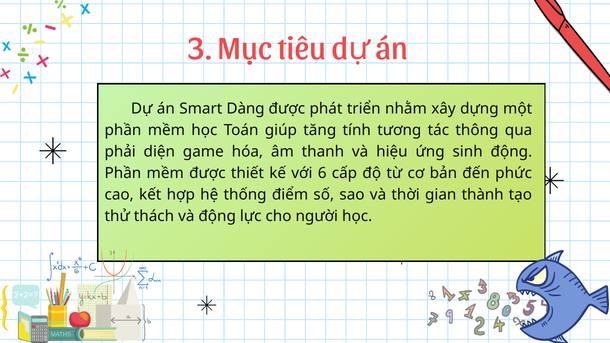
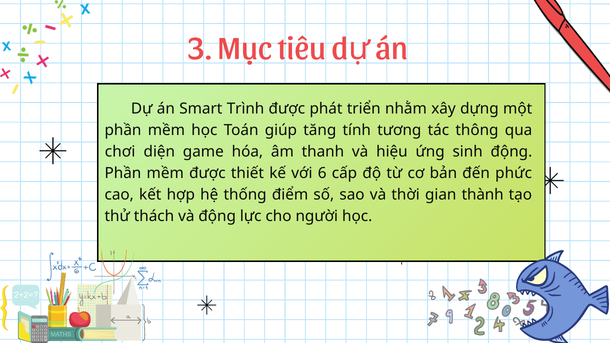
Dàng: Dàng -> Trình
phải: phải -> chơi
